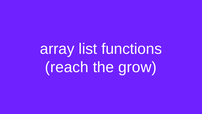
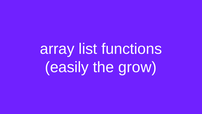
reach: reach -> easily
